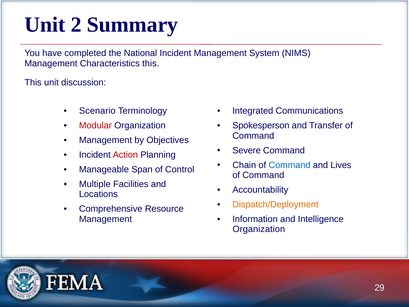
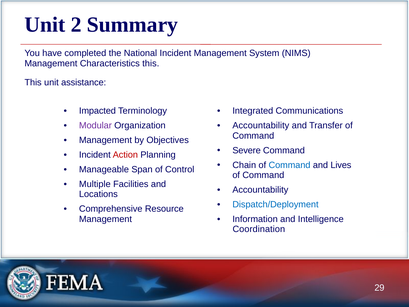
discussion: discussion -> assistance
Scenario: Scenario -> Impacted
Modular colour: red -> purple
Spokesperson at (261, 126): Spokesperson -> Accountability
Dispatch/Deployment colour: orange -> blue
Organization at (259, 229): Organization -> Coordination
